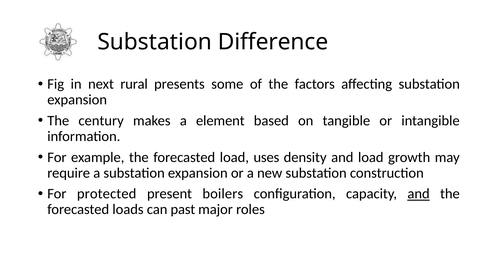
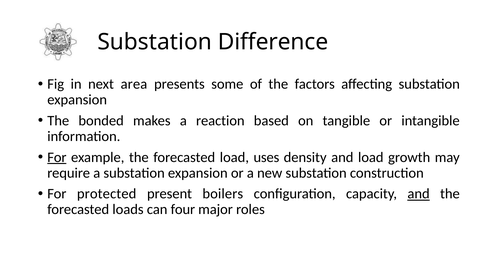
rural: rural -> area
century: century -> bonded
element: element -> reaction
For at (57, 157) underline: none -> present
past: past -> four
